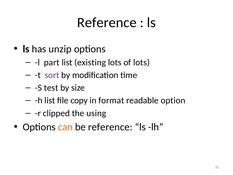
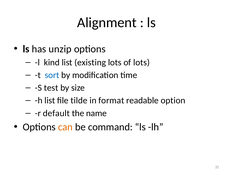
Reference at (107, 23): Reference -> Alignment
part: part -> kind
sort colour: purple -> blue
copy: copy -> tilde
clipped: clipped -> default
using: using -> name
be reference: reference -> command
